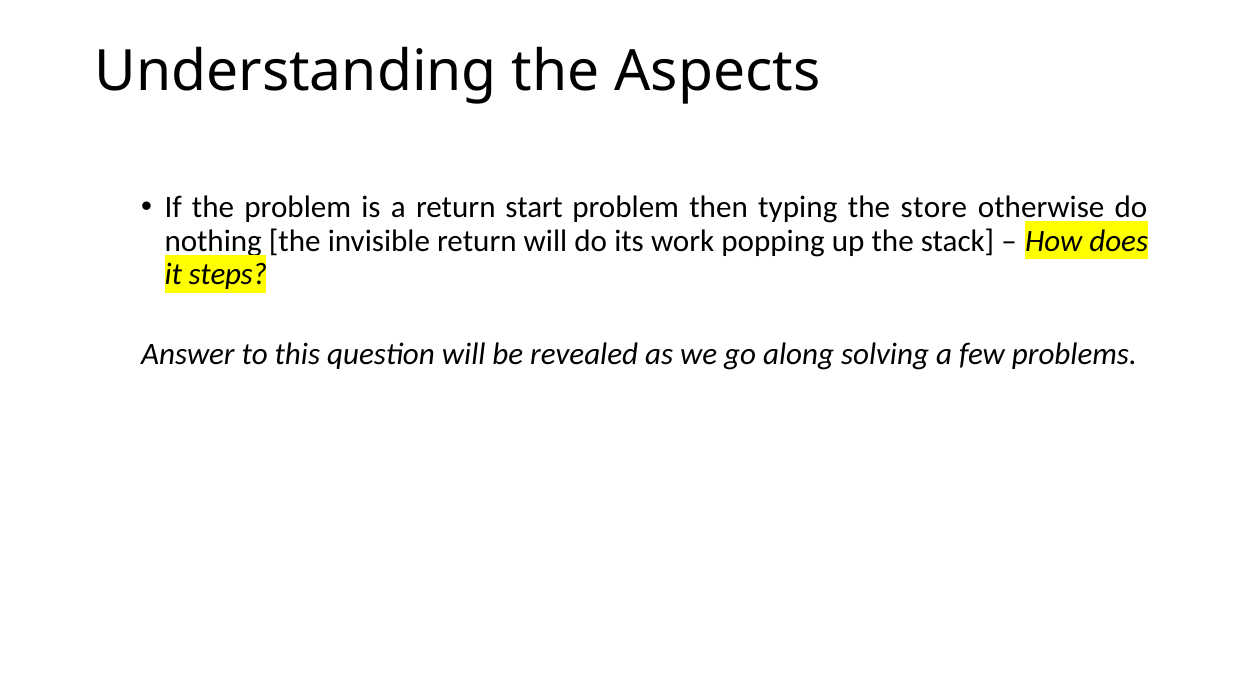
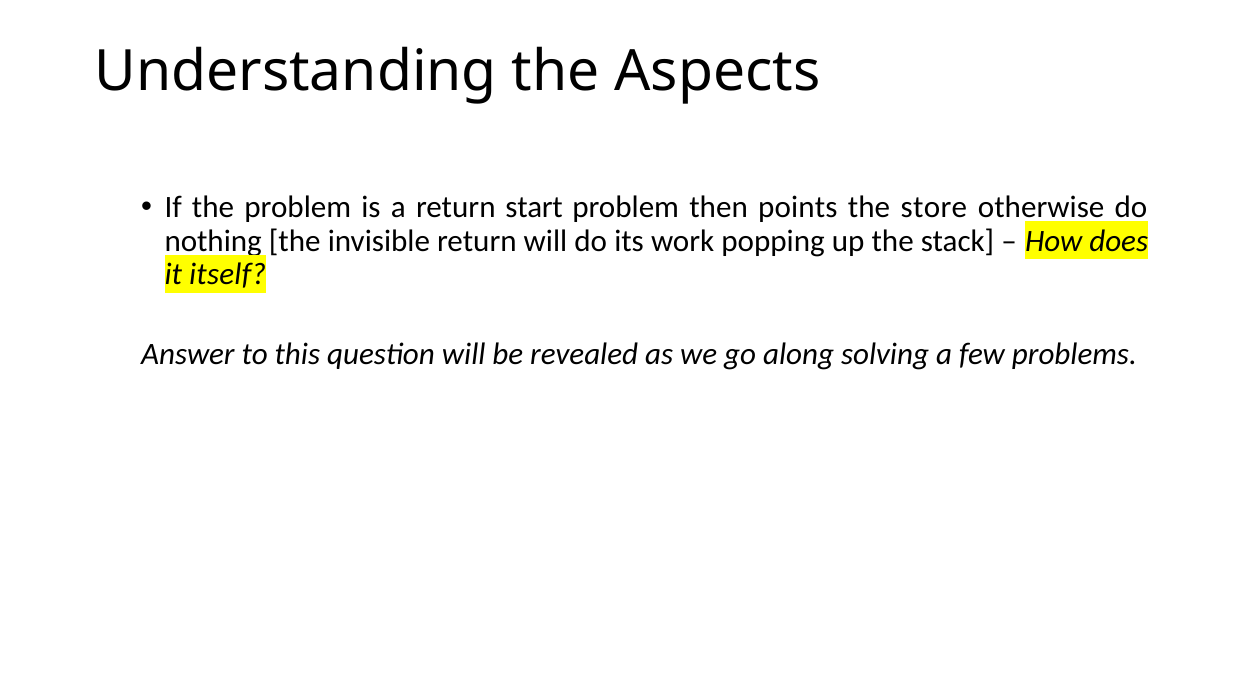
typing: typing -> points
steps: steps -> itself
